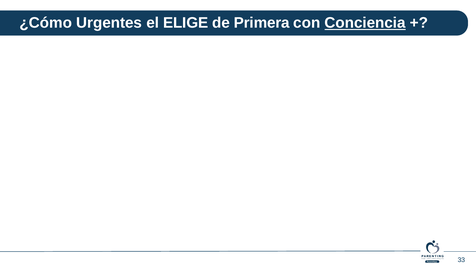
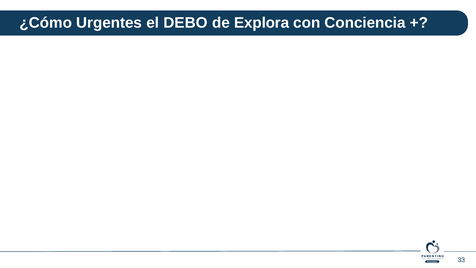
ELIGE: ELIGE -> DEBO
Primera: Primera -> Explora
Conciencia underline: present -> none
